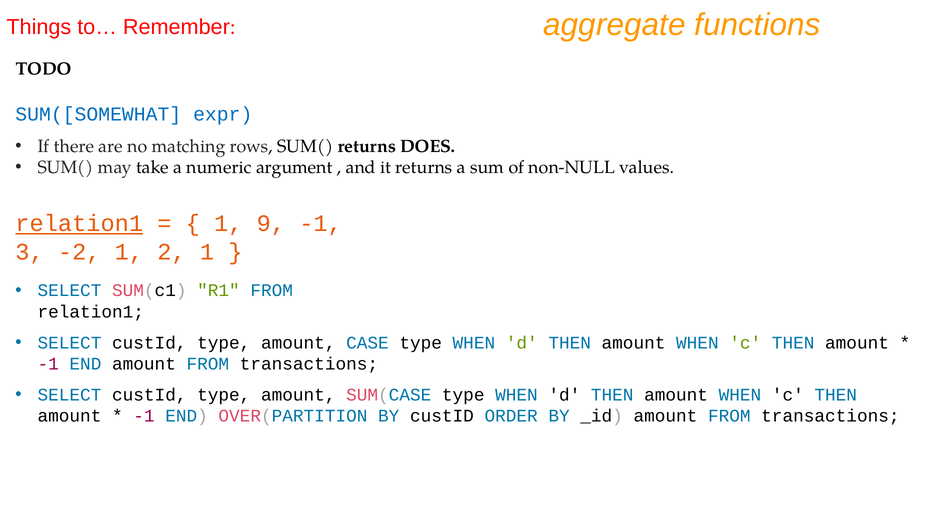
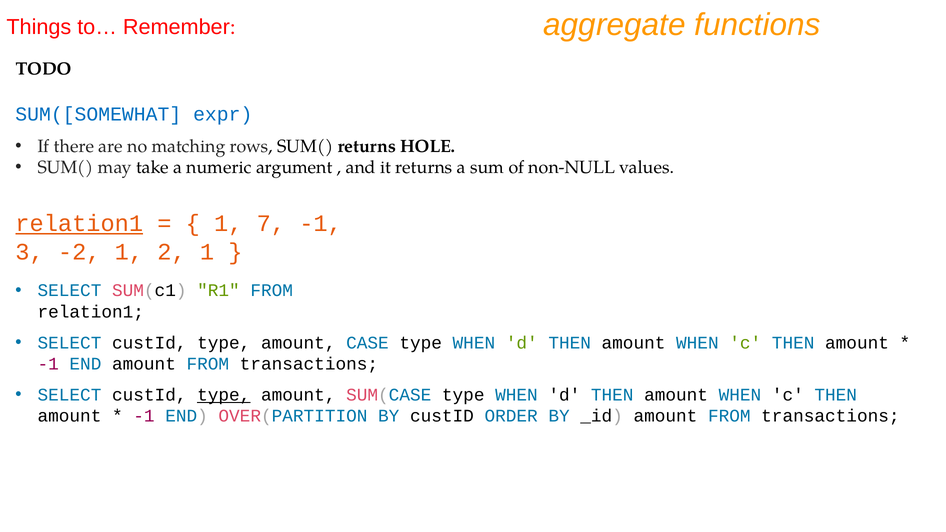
DOES: DOES -> HOLE
9: 9 -> 7
type at (224, 395) underline: none -> present
